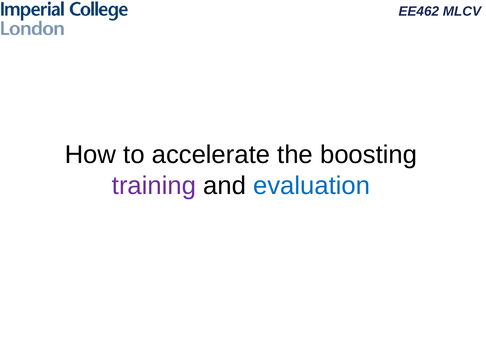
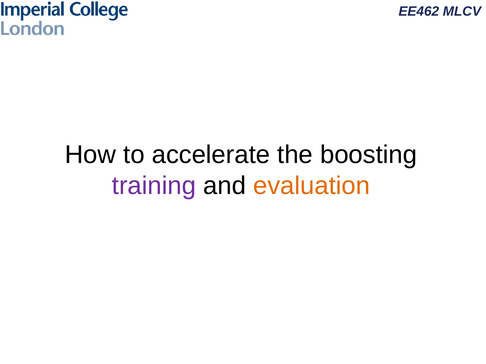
evaluation colour: blue -> orange
